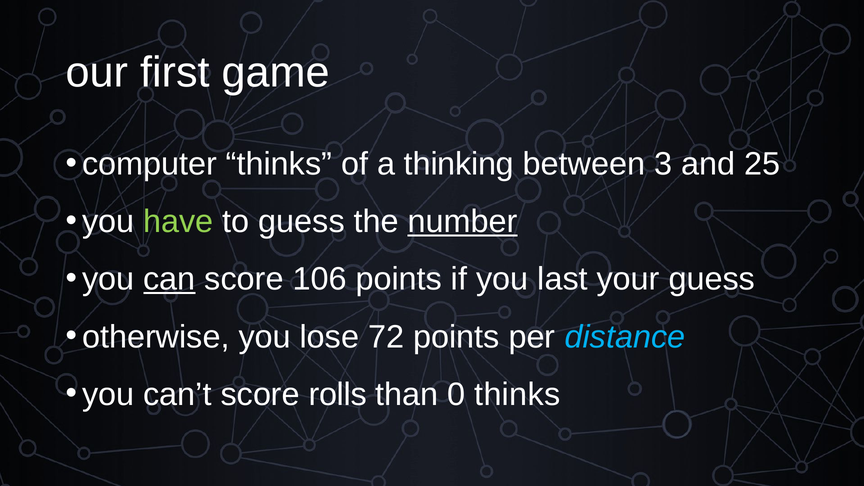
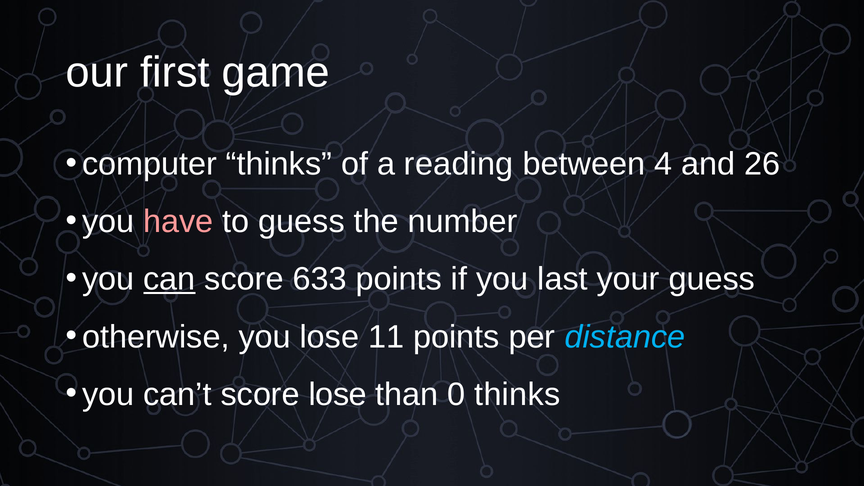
thinking: thinking -> reading
3: 3 -> 4
25: 25 -> 26
have colour: light green -> pink
number underline: present -> none
106: 106 -> 633
72: 72 -> 11
score rolls: rolls -> lose
